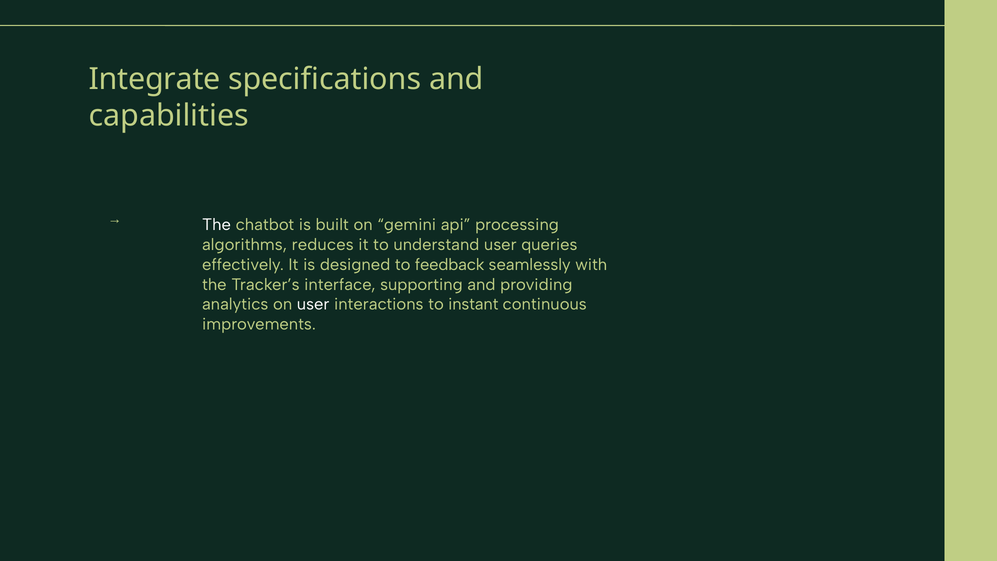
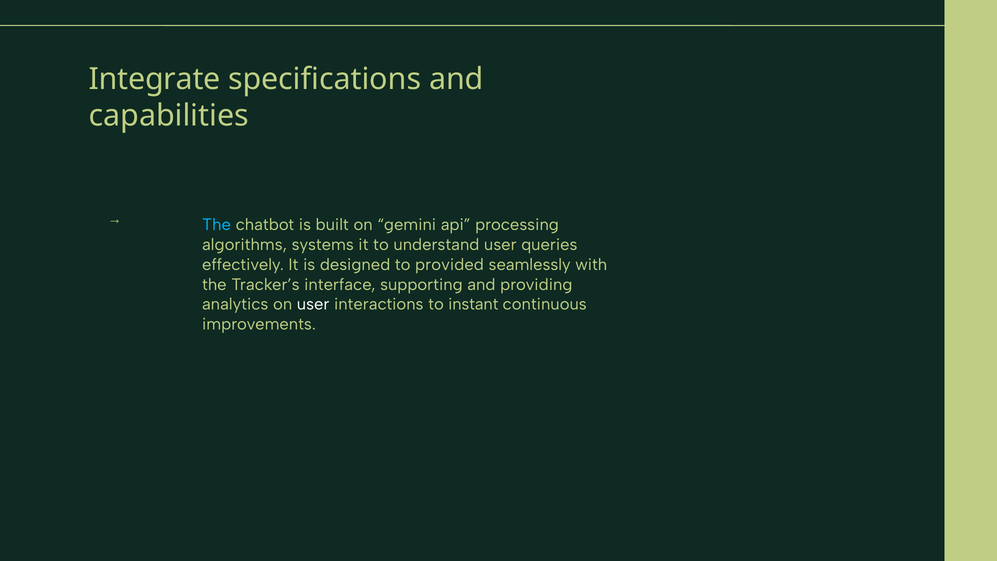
The at (217, 225) colour: white -> light blue
reduces: reduces -> systems
feedback: feedback -> provided
